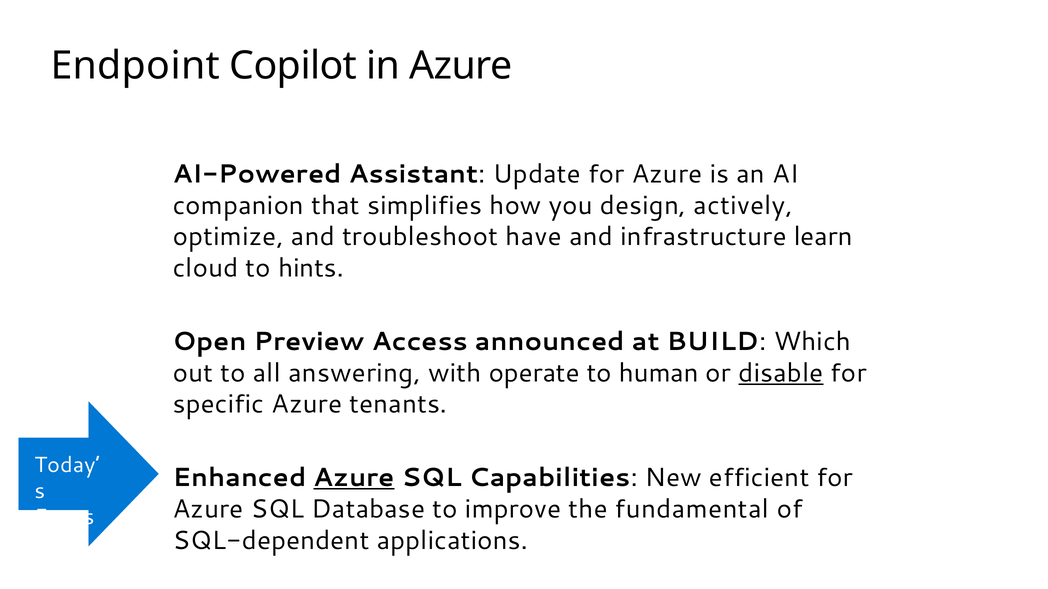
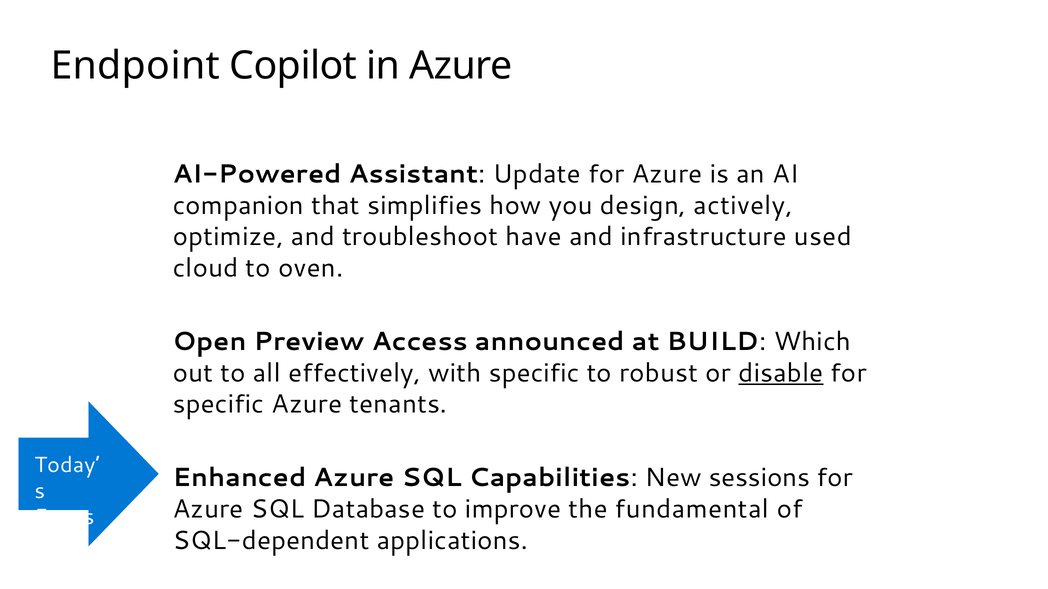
learn: learn -> used
hints: hints -> oven
answering: answering -> effectively
with operate: operate -> specific
human: human -> robust
Azure at (354, 478) underline: present -> none
efficient: efficient -> sessions
